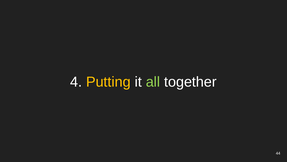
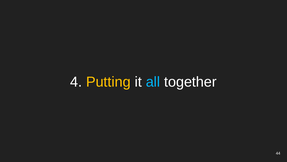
all colour: light green -> light blue
